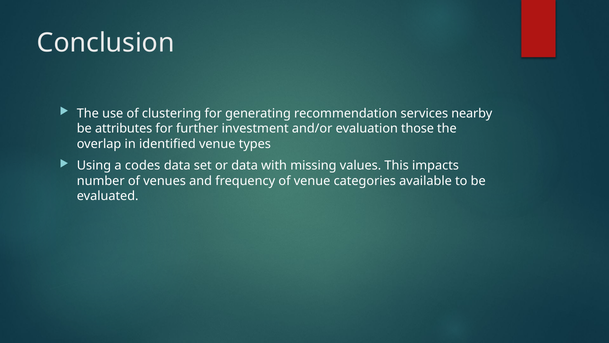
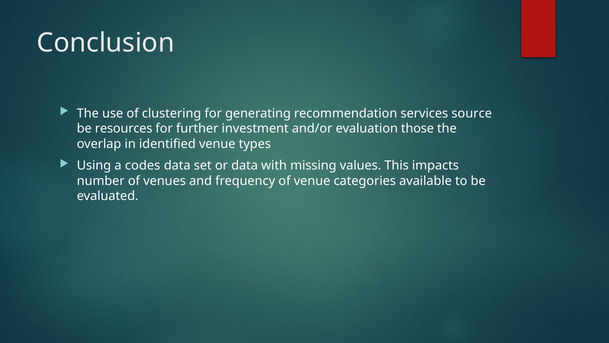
nearby: nearby -> source
attributes: attributes -> resources
